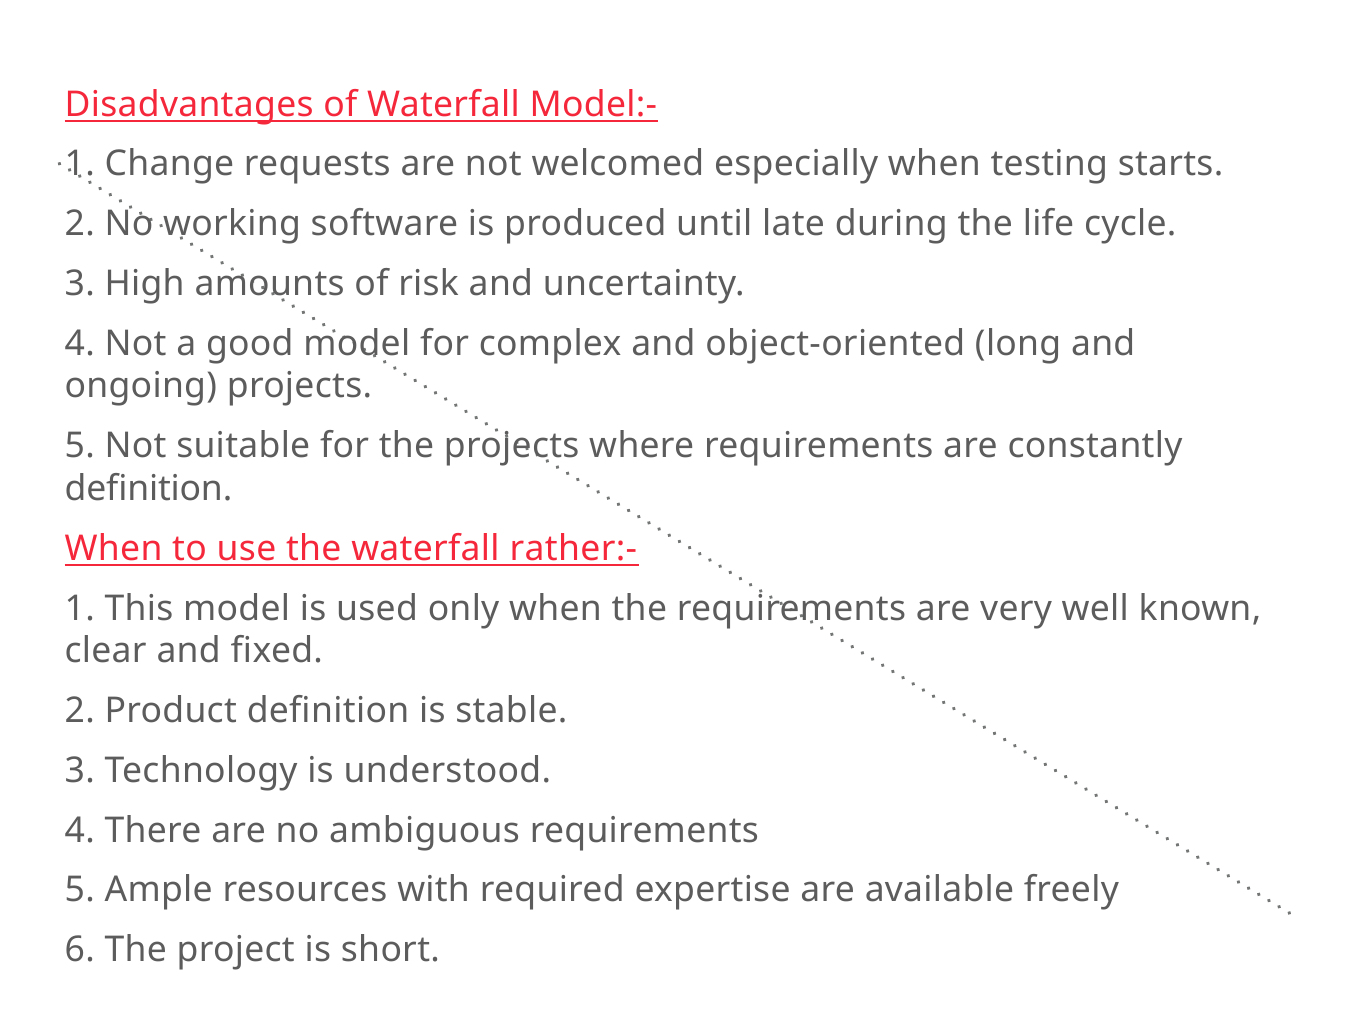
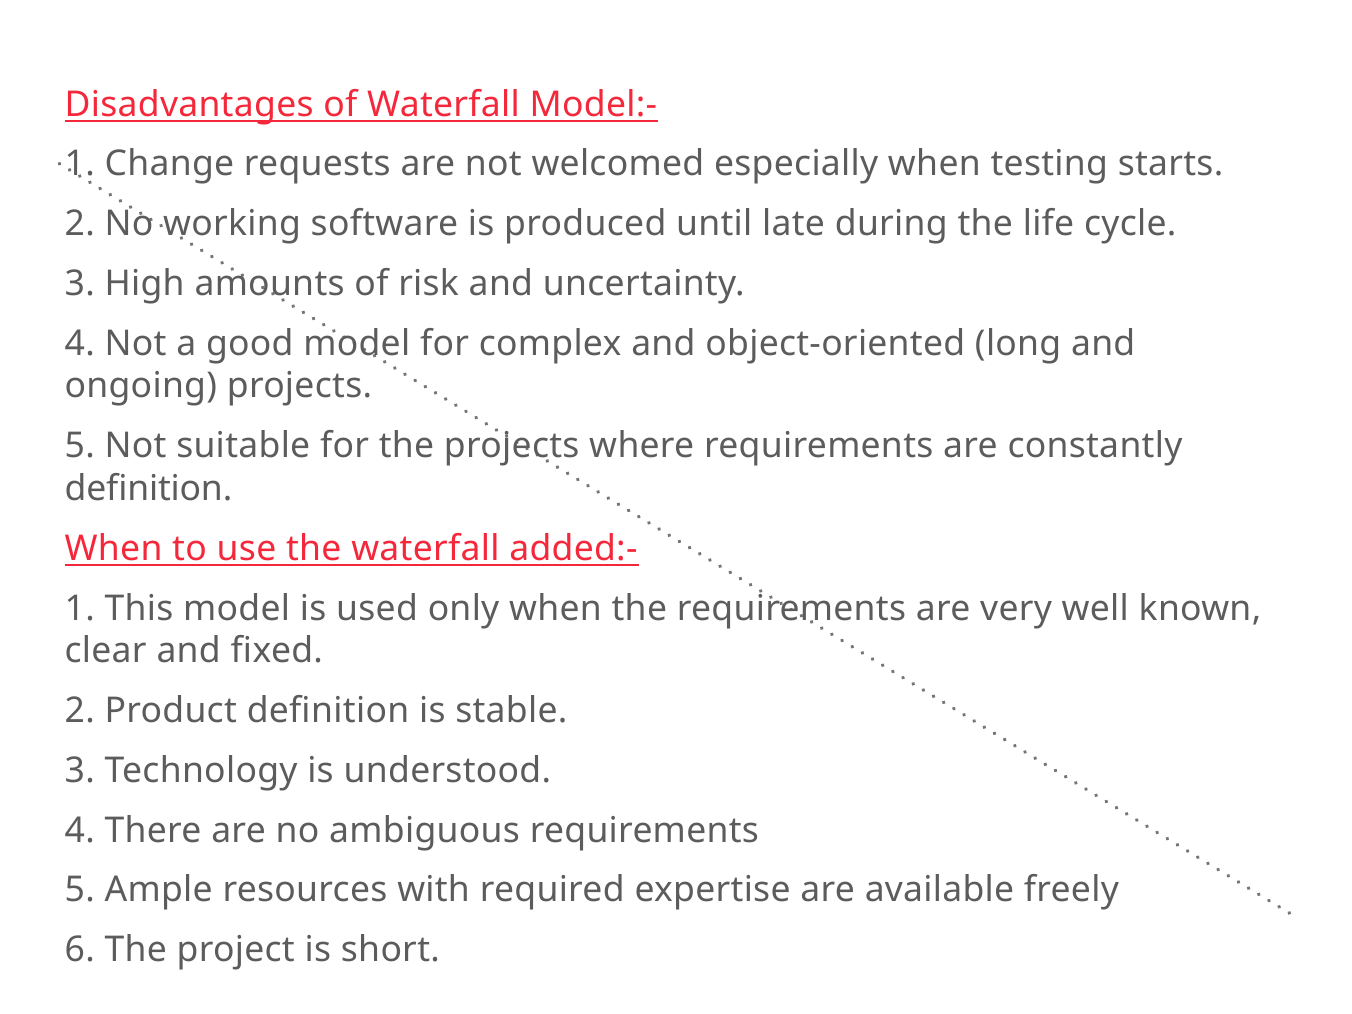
rather:-: rather:- -> added:-
